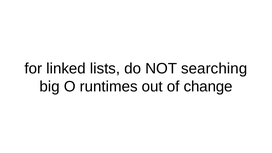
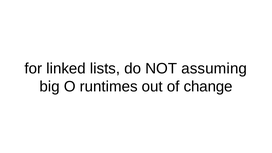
searching: searching -> assuming
